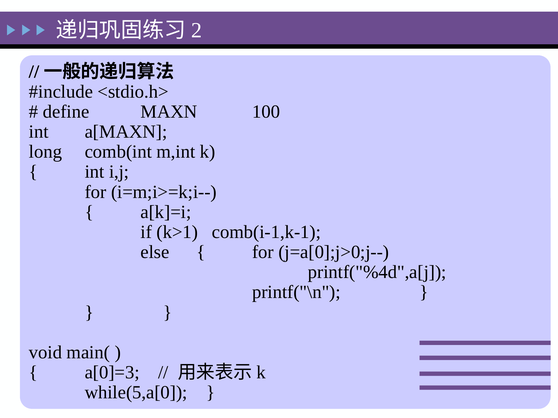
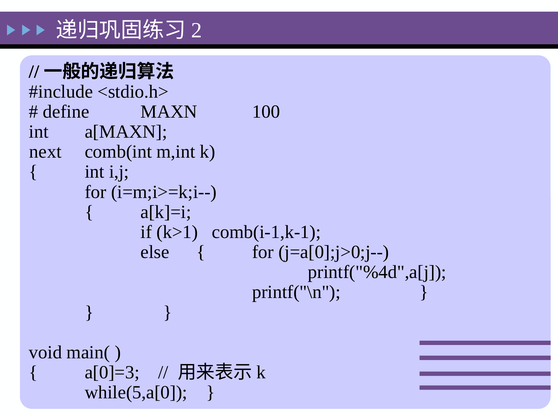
long: long -> next
